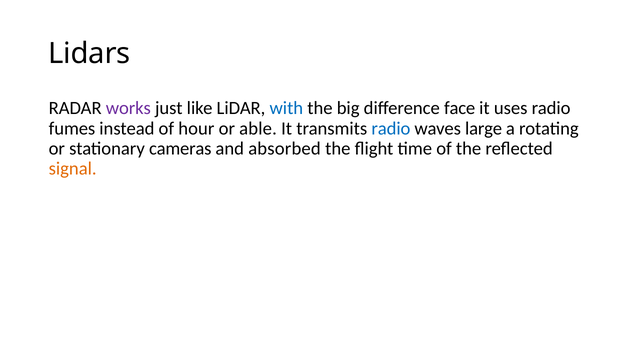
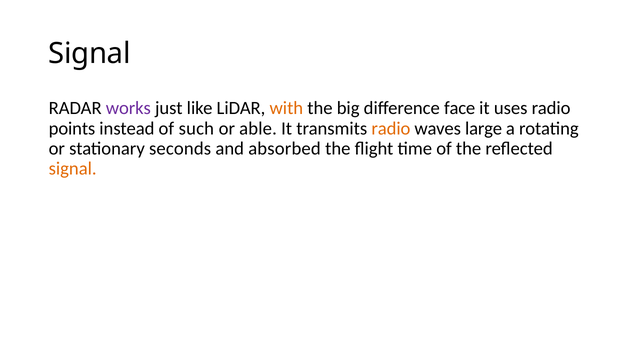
Lidars at (89, 54): Lidars -> Signal
with colour: blue -> orange
fumes: fumes -> points
hour: hour -> such
radio at (391, 128) colour: blue -> orange
cameras: cameras -> seconds
